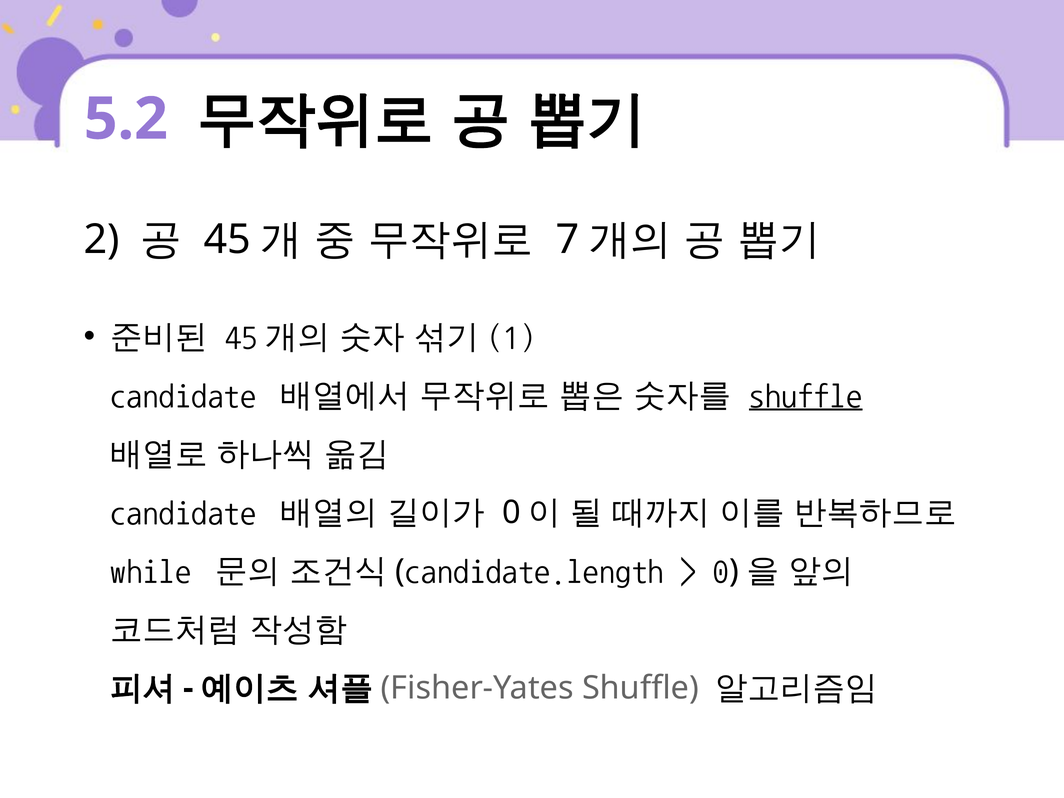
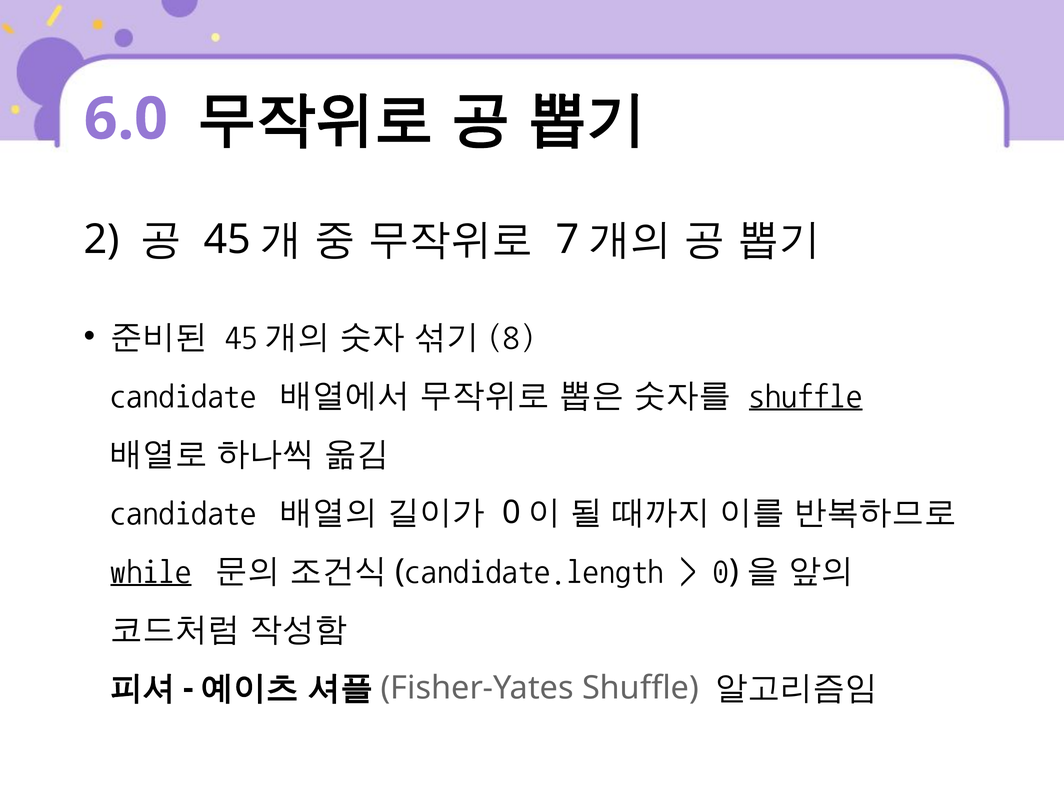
5.2: 5.2 -> 6.0
1: 1 -> 8
while underline: none -> present
